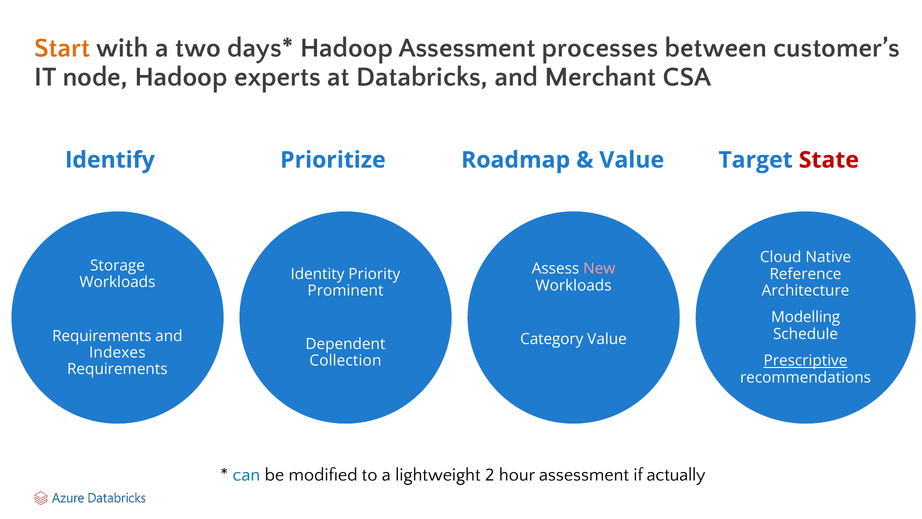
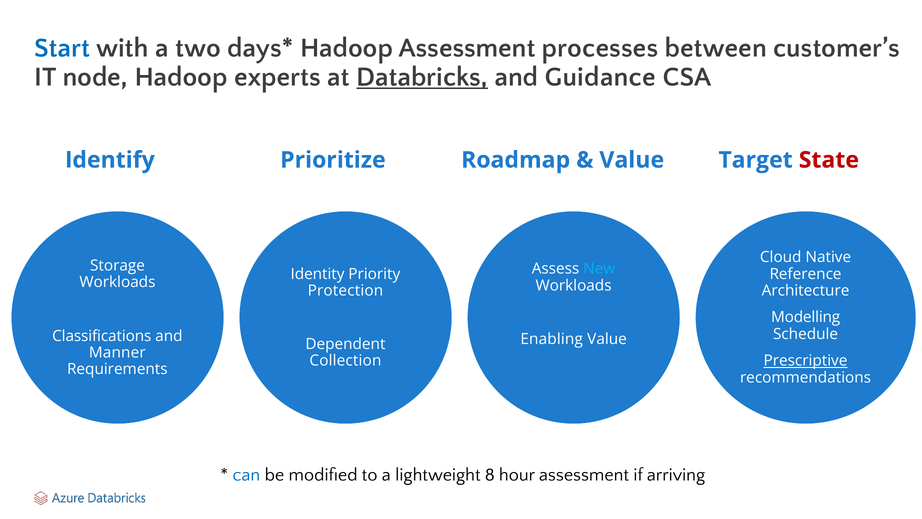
Start colour: orange -> blue
Databricks underline: none -> present
Merchant: Merchant -> Guidance
New colour: pink -> light blue
Prominent: Prominent -> Protection
Requirements at (102, 336): Requirements -> Classifications
Category: Category -> Enabling
Indexes: Indexes -> Manner
2: 2 -> 8
actually: actually -> arriving
